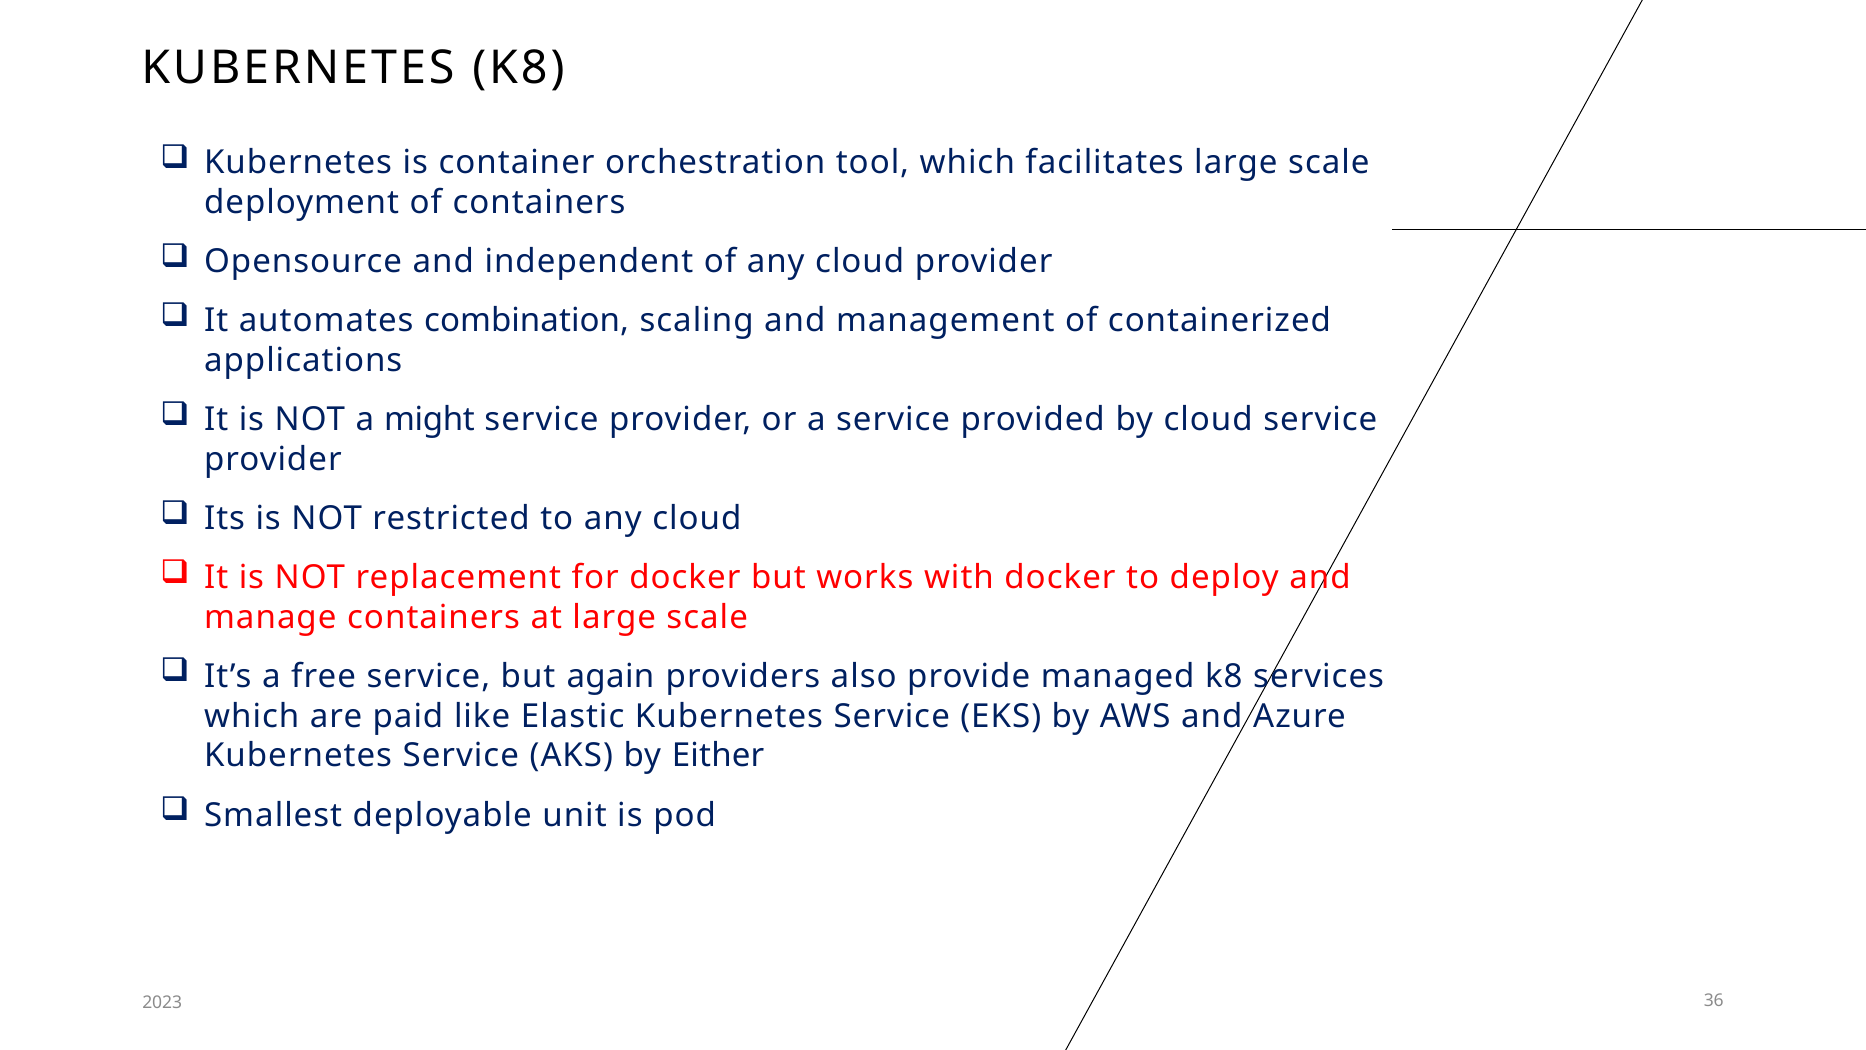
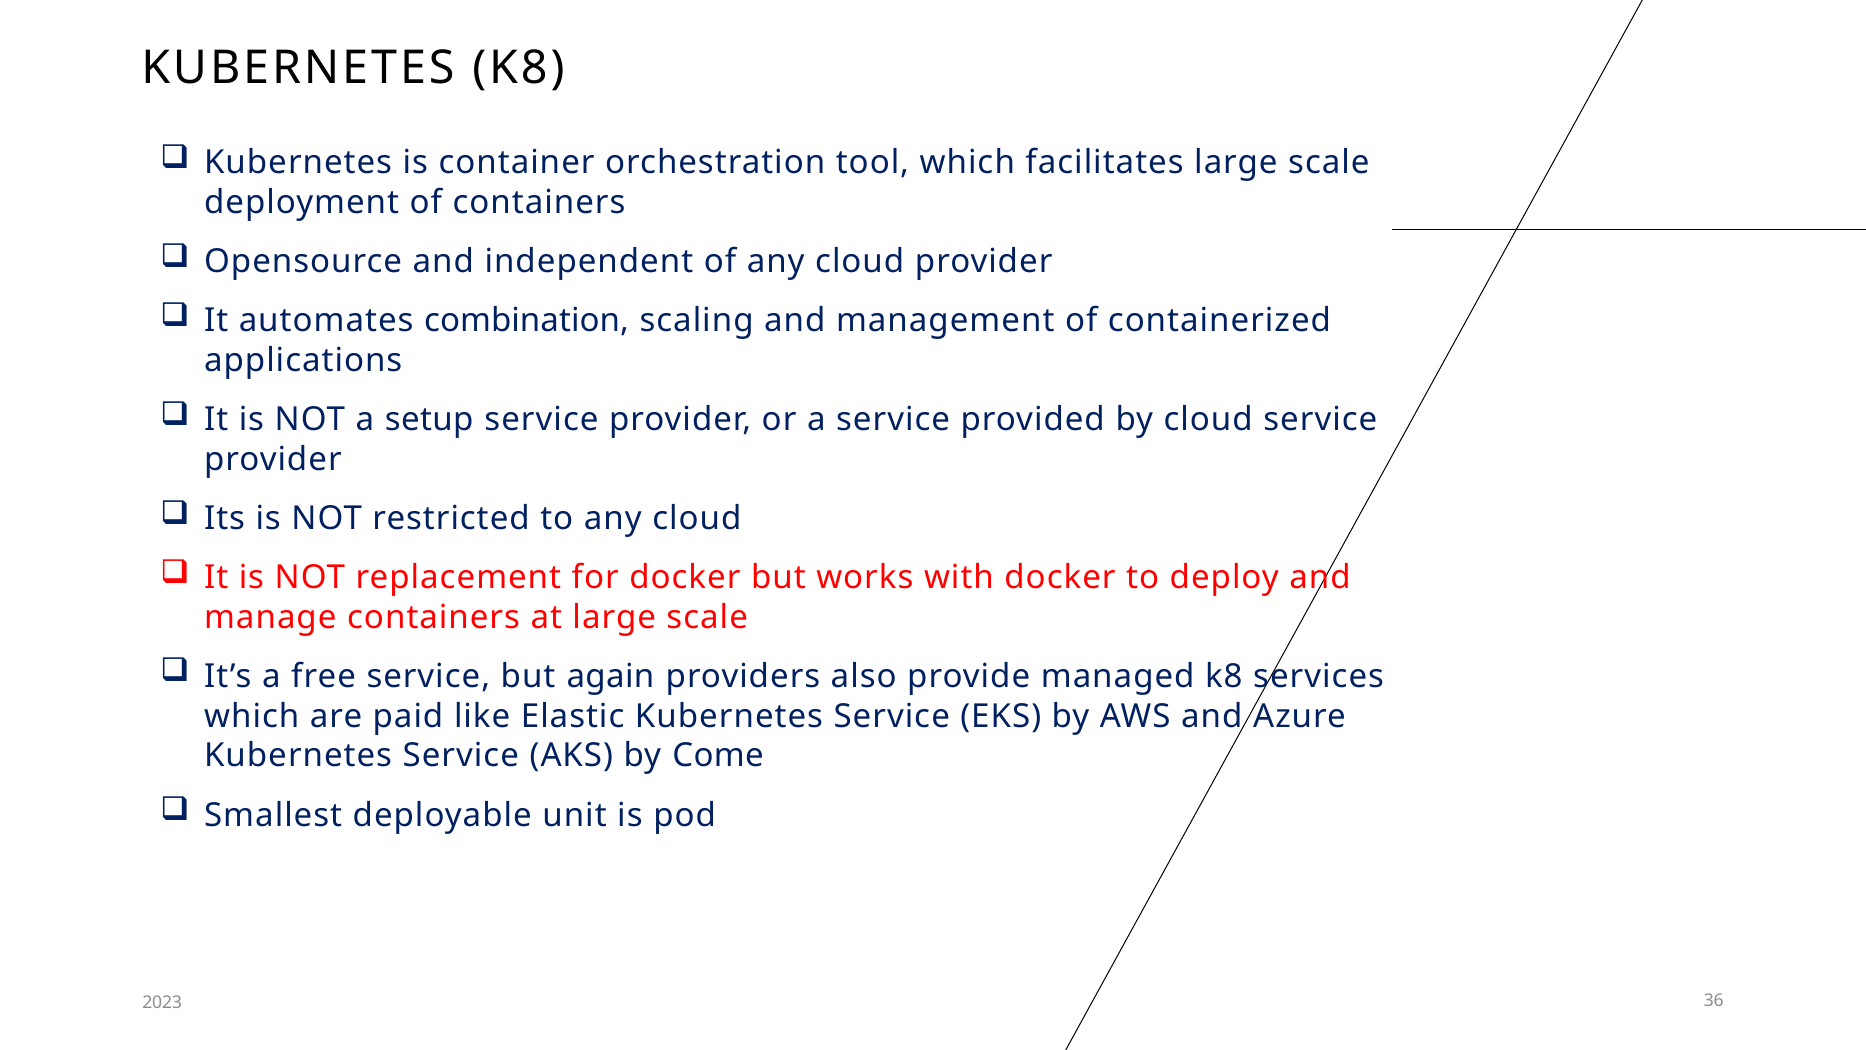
might: might -> setup
Either: Either -> Come
